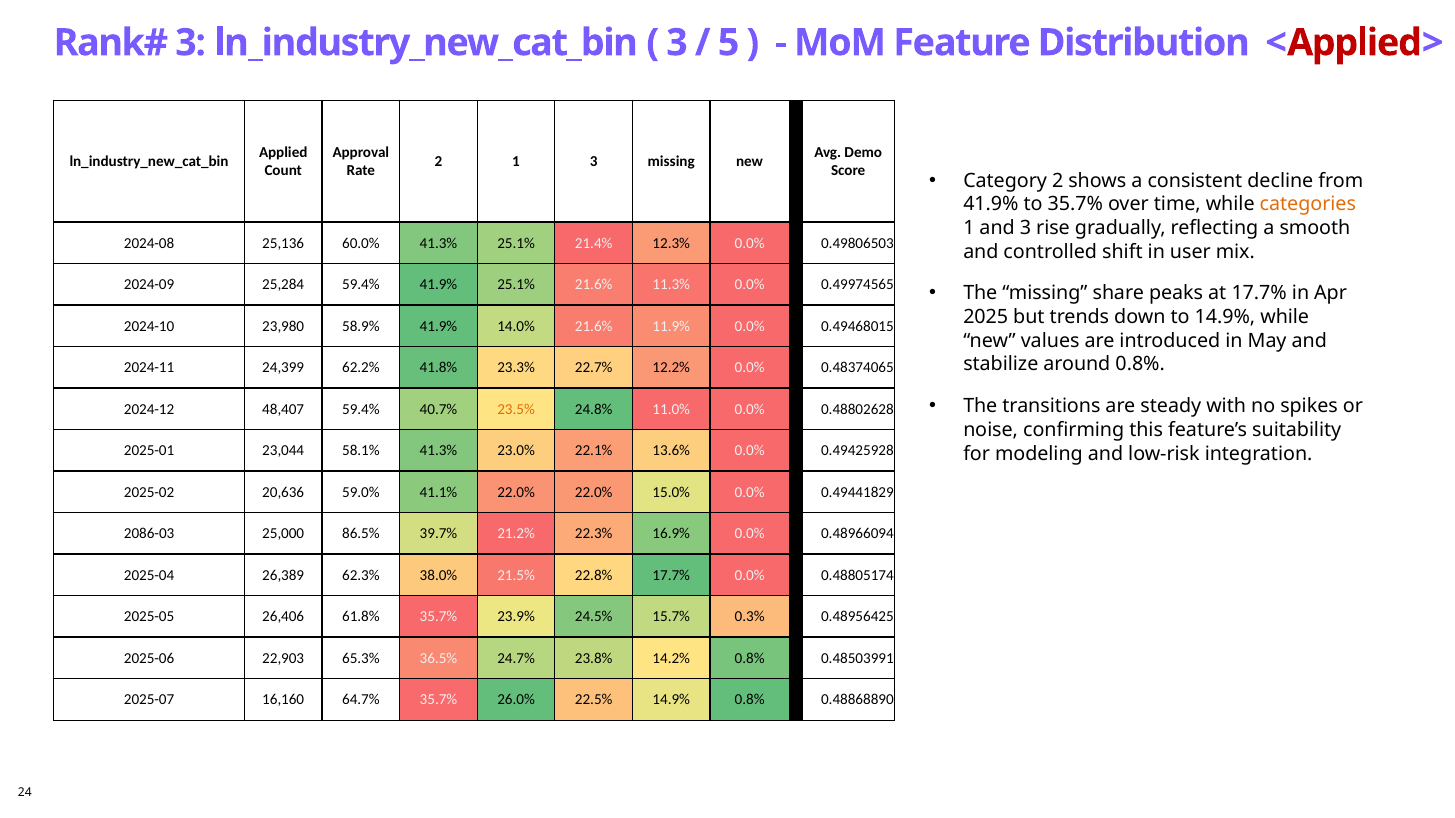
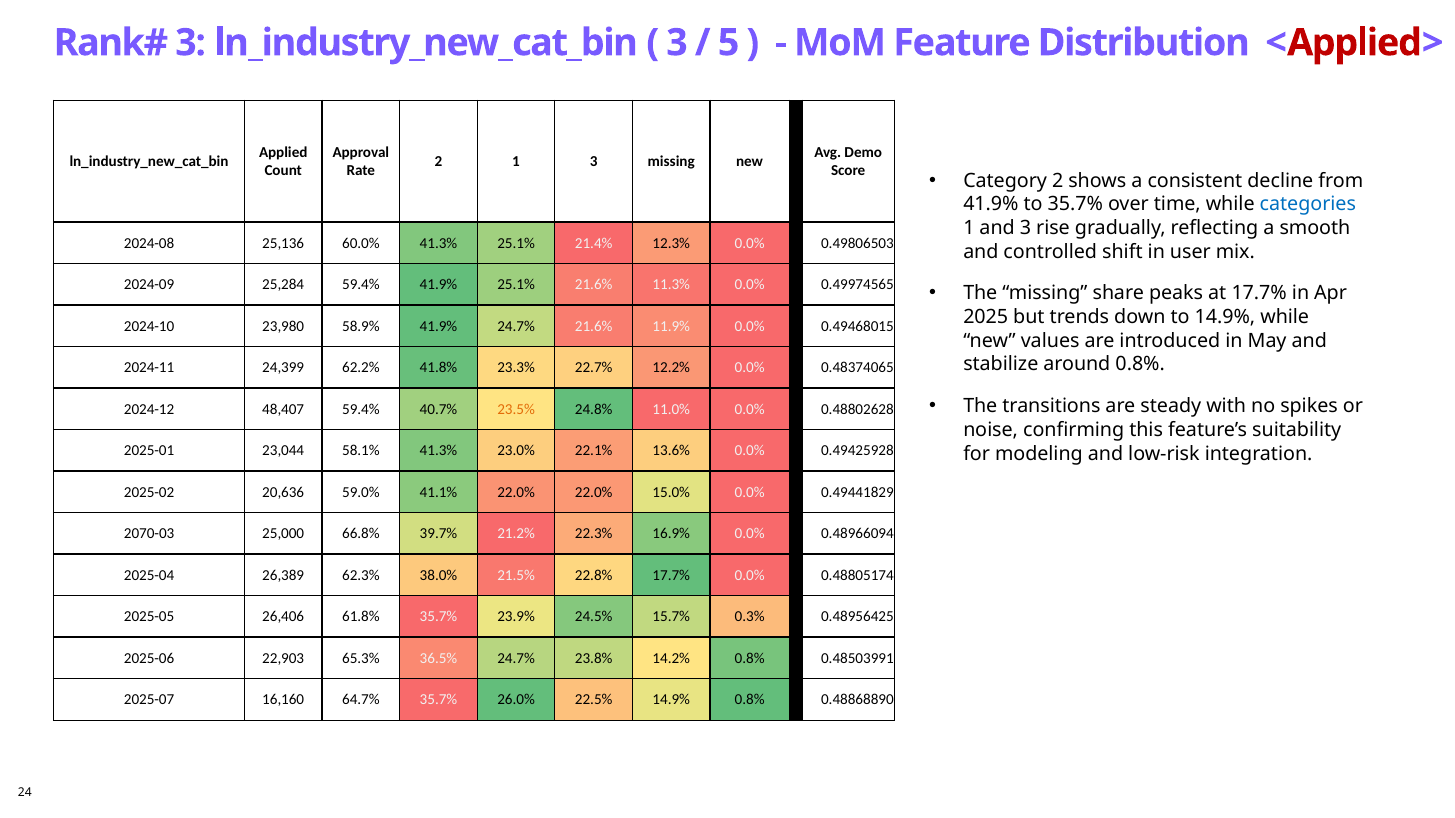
categories colour: orange -> blue
41.9% 14.0%: 14.0% -> 24.7%
2086-03: 2086-03 -> 2070-03
86.5%: 86.5% -> 66.8%
